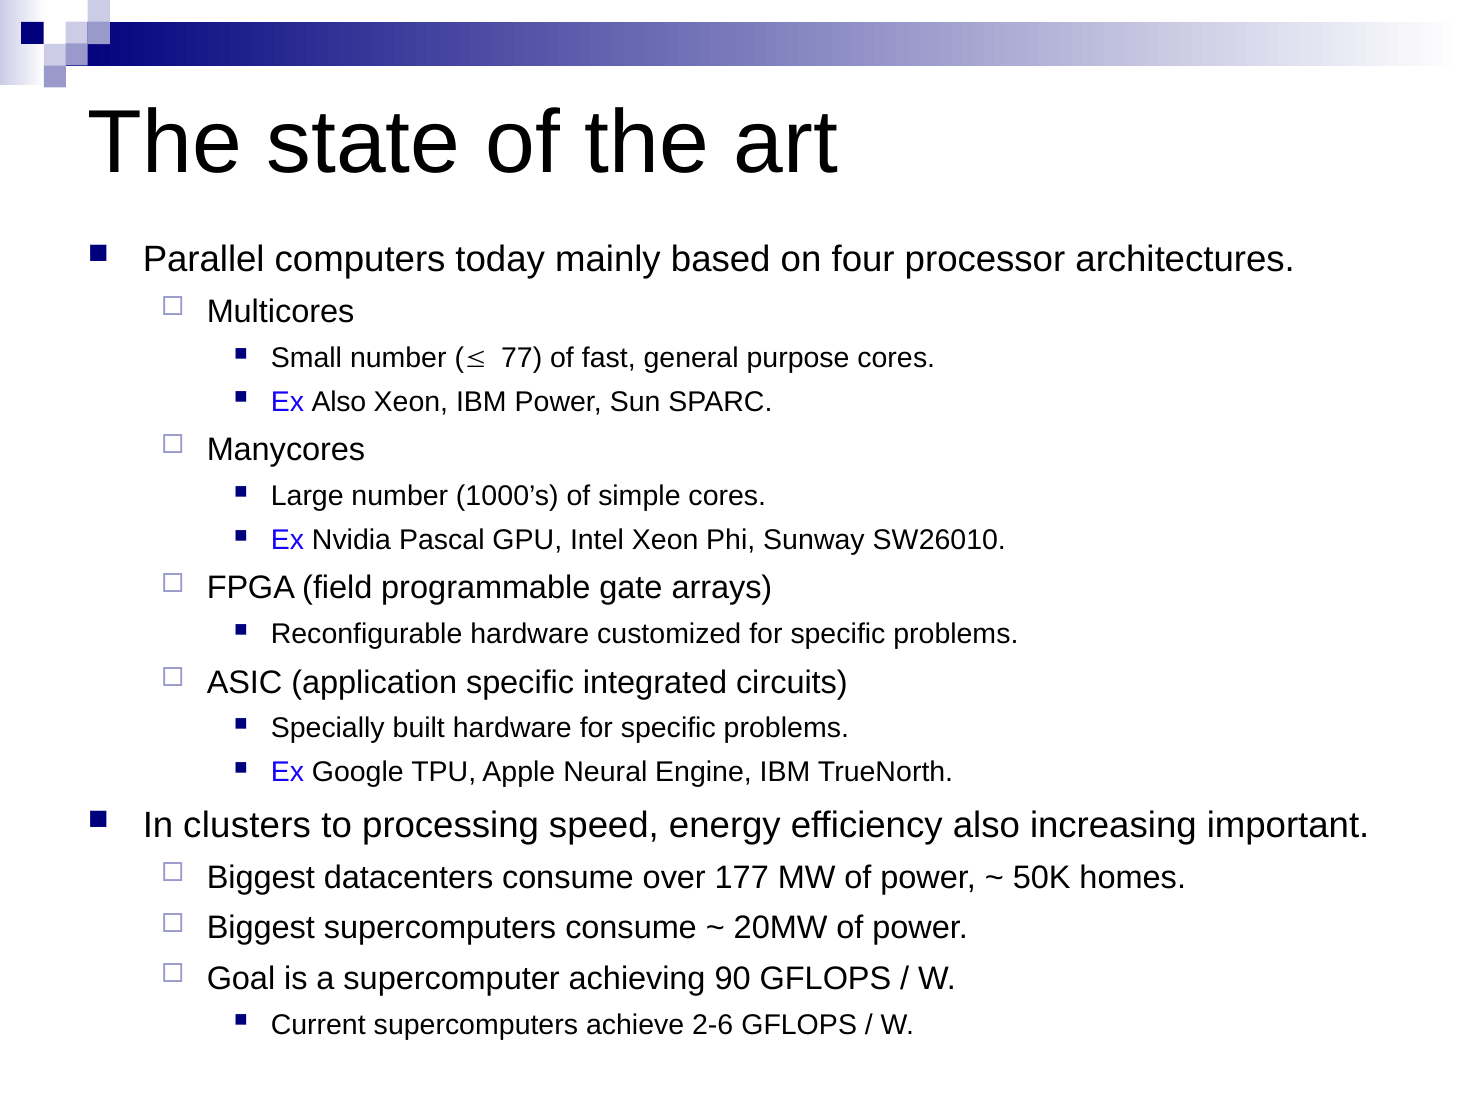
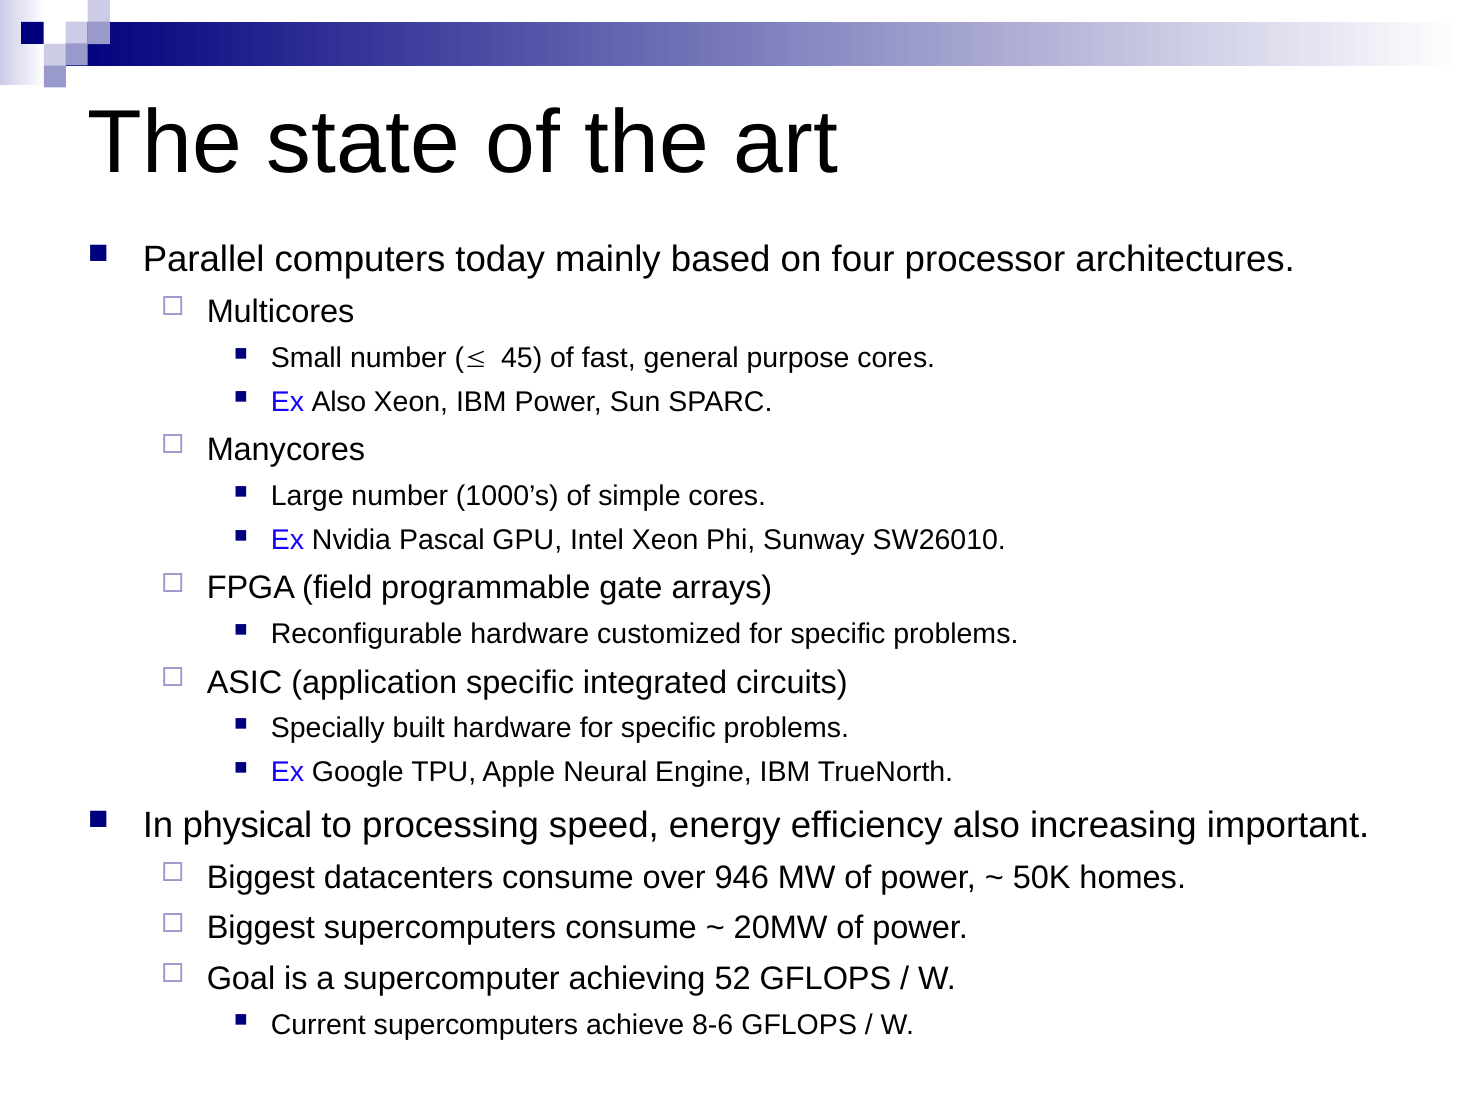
77: 77 -> 45
clusters: clusters -> physical
177: 177 -> 946
90: 90 -> 52
2-6: 2-6 -> 8-6
